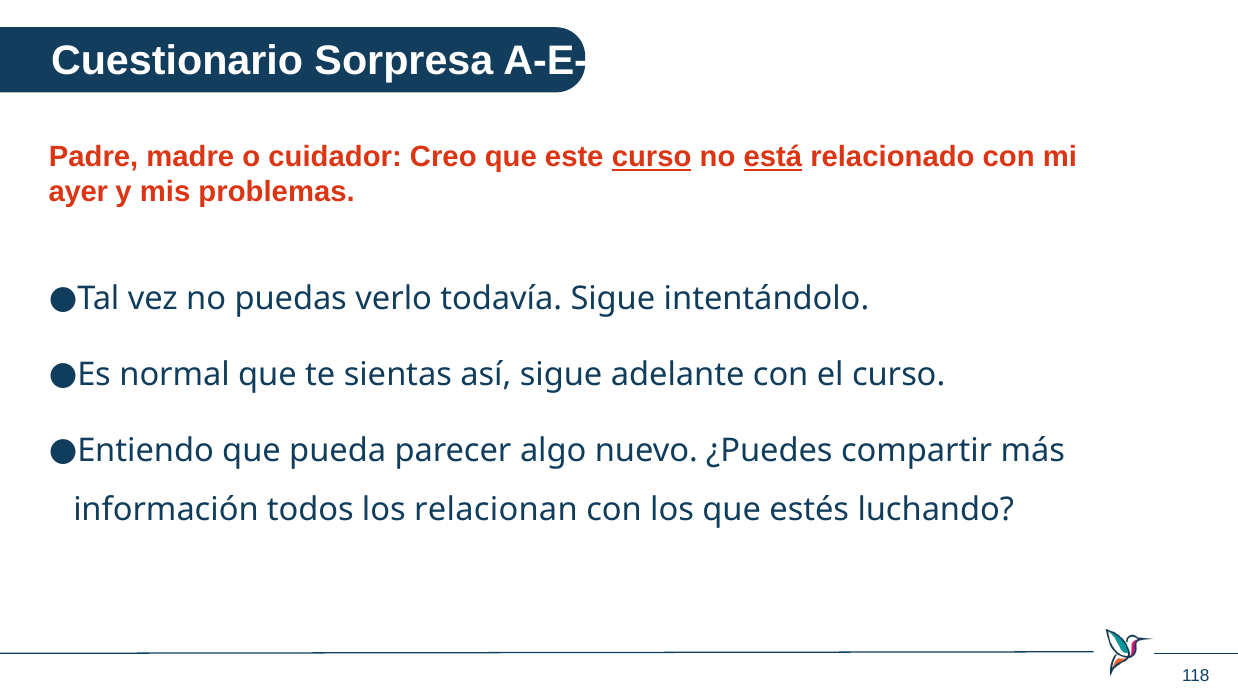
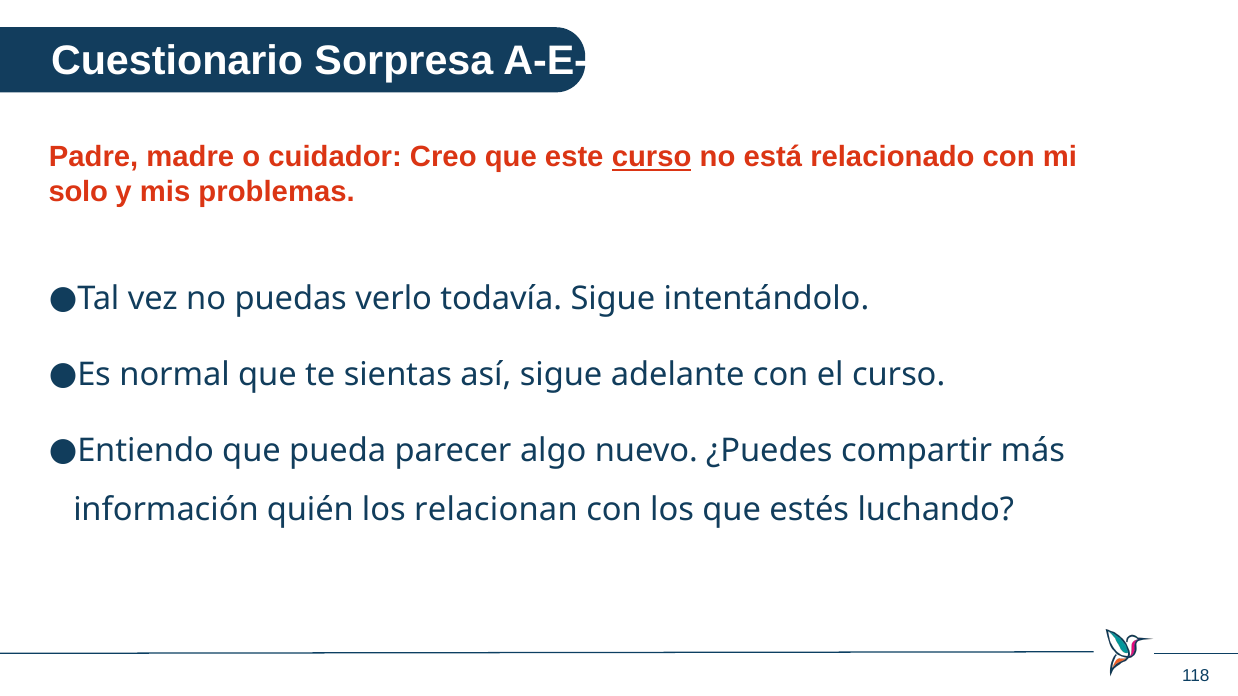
está underline: present -> none
ayer: ayer -> solo
todos: todos -> quién
